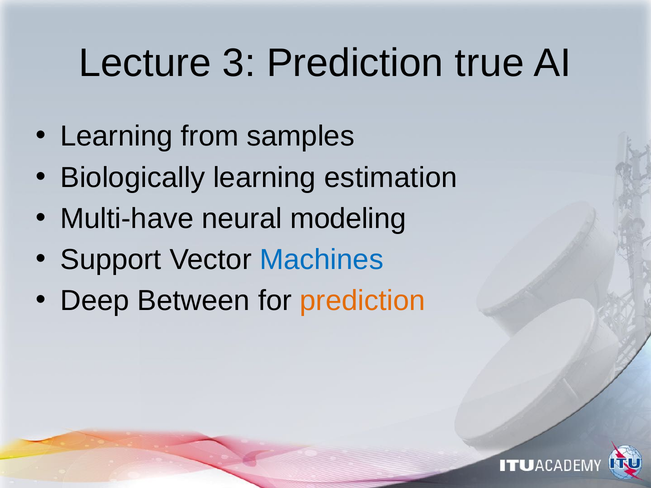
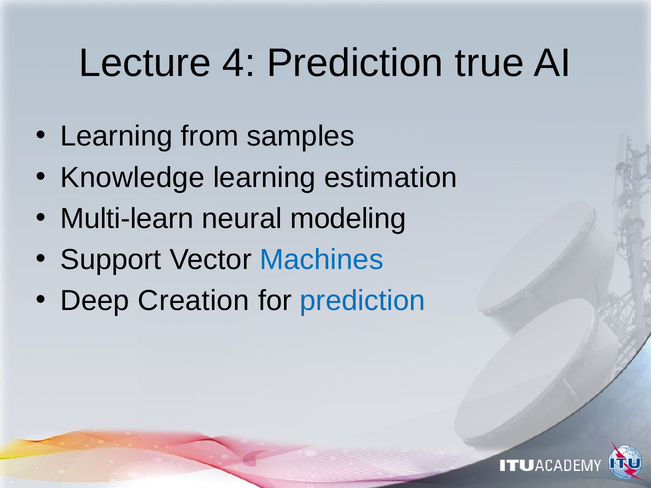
3: 3 -> 4
Biologically: Biologically -> Knowledge
Multi-have: Multi-have -> Multi-learn
Between: Between -> Creation
prediction at (363, 301) colour: orange -> blue
